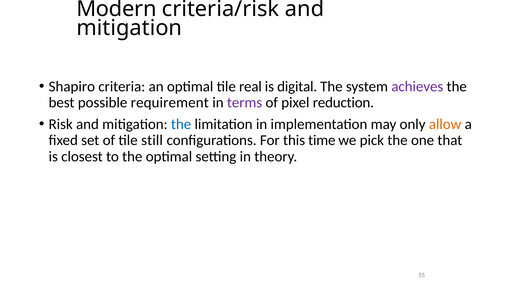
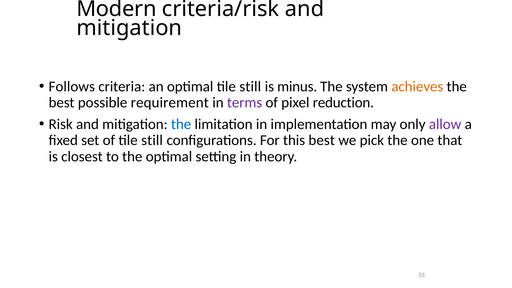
Shapiro: Shapiro -> Follows
optimal tile real: real -> still
digital: digital -> minus
achieves colour: purple -> orange
allow colour: orange -> purple
this time: time -> best
